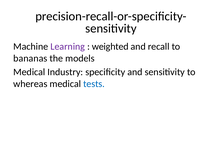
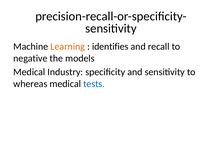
Learning colour: purple -> orange
weighted: weighted -> identifies
bananas: bananas -> negative
